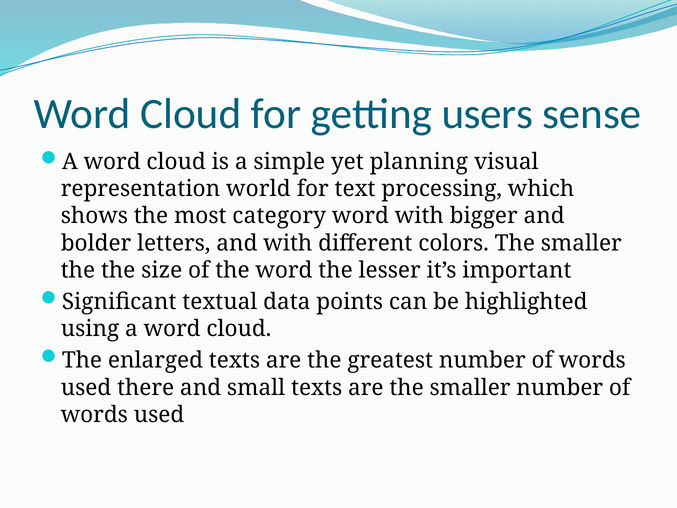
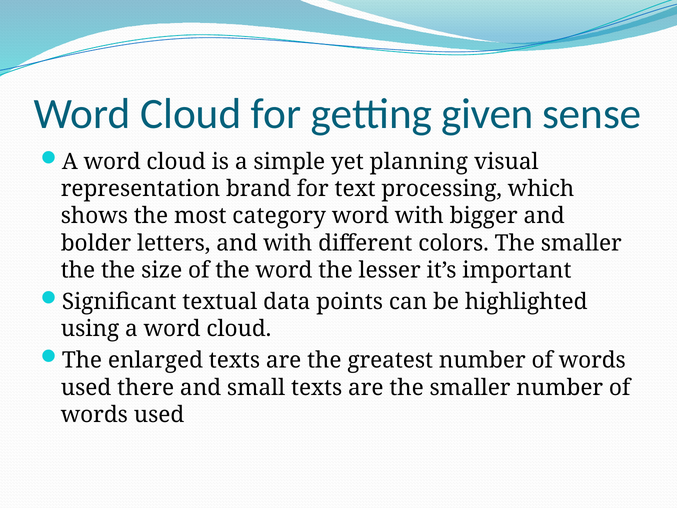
users: users -> given
world: world -> brand
